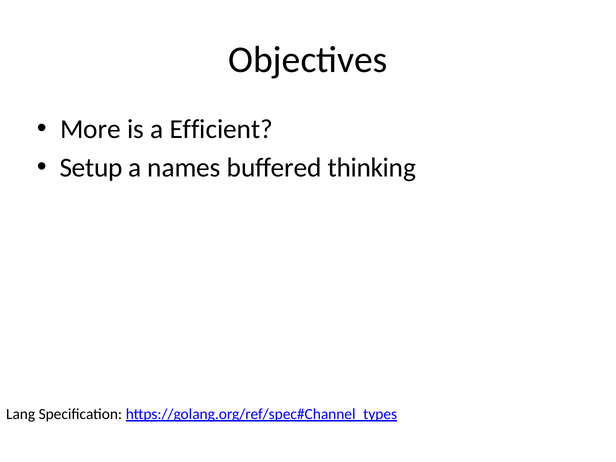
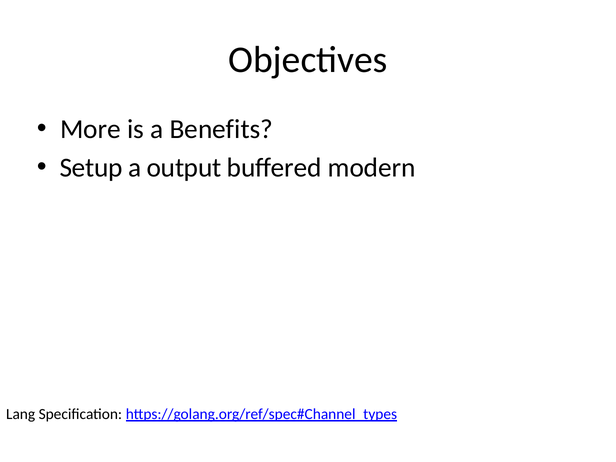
Efficient: Efficient -> Benefits
names: names -> output
thinking: thinking -> modern
